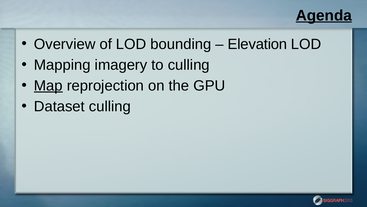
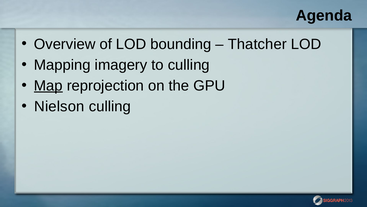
Agenda underline: present -> none
Elevation: Elevation -> Thatcher
Dataset: Dataset -> Nielson
